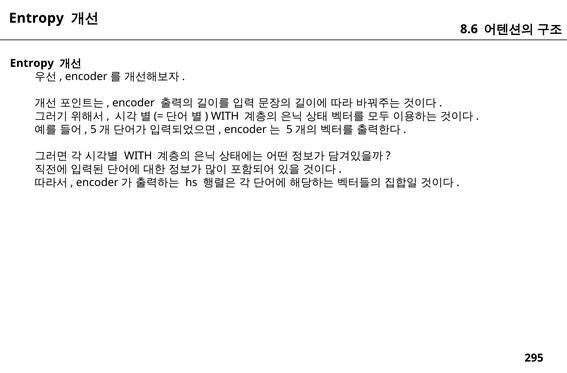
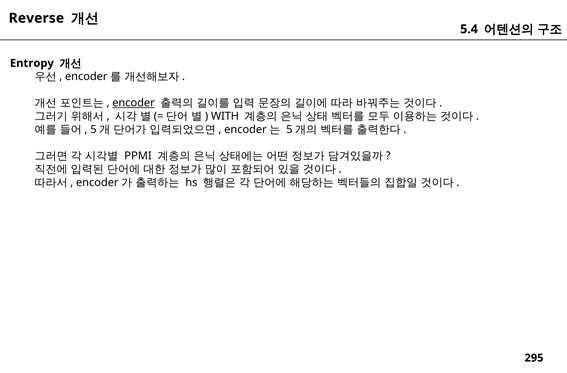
Entropy at (36, 18): Entropy -> Reverse
8.6: 8.6 -> 5.4
encoder underline: none -> present
WITH at (138, 156): WITH -> PPMI
